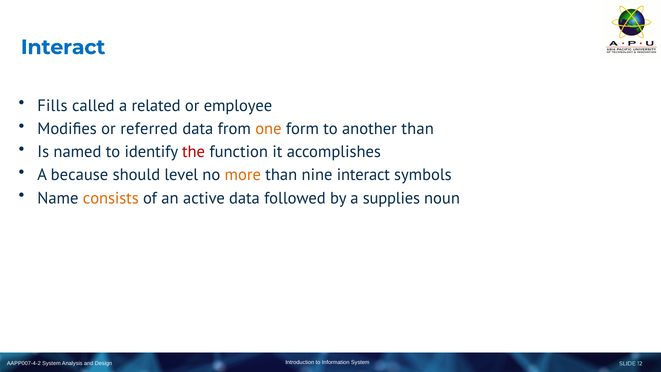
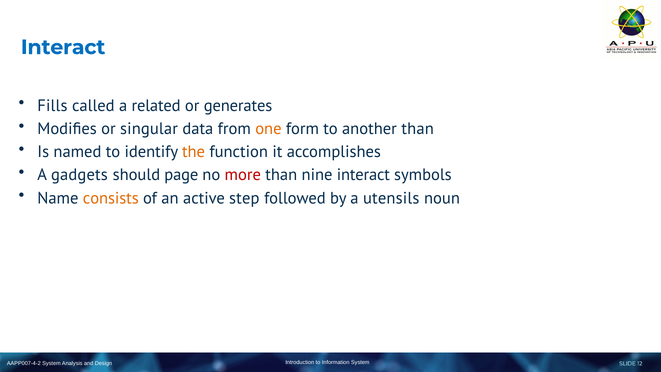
employee: employee -> generates
referred: referred -> singular
the colour: red -> orange
because: because -> gadgets
level: level -> page
more colour: orange -> red
active data: data -> step
supplies: supplies -> utensils
